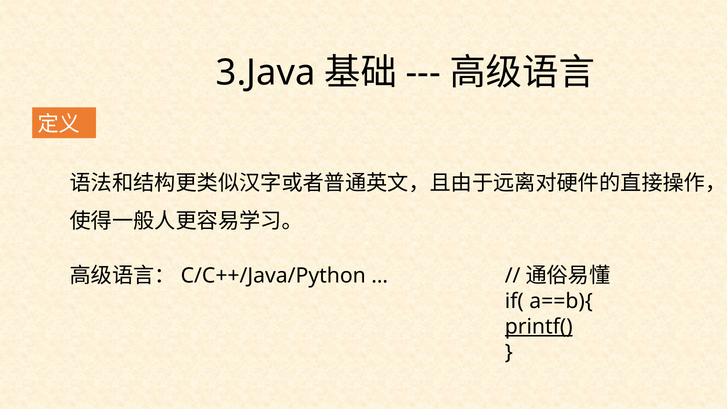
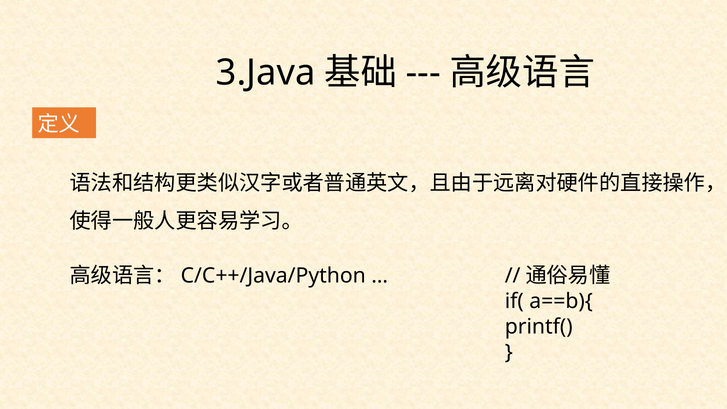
printf( underline: present -> none
